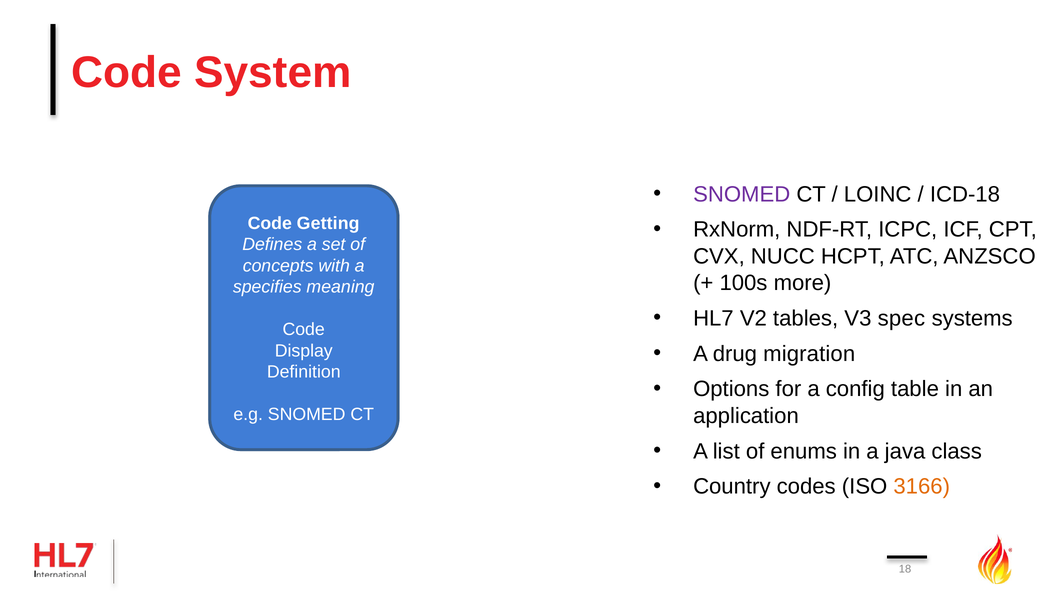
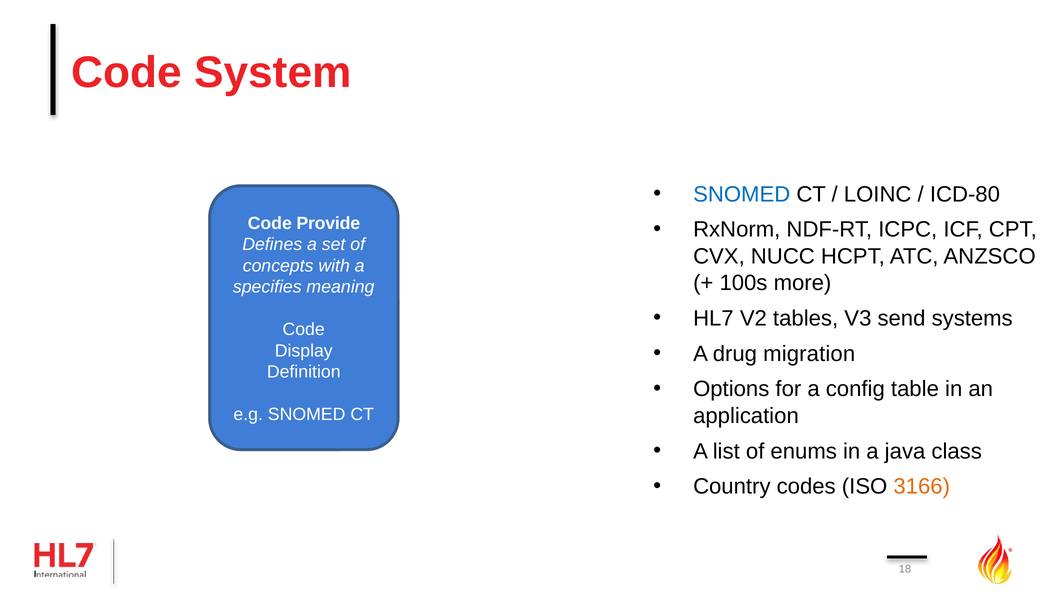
SNOMED at (742, 194) colour: purple -> blue
ICD-18: ICD-18 -> ICD-80
Getting: Getting -> Provide
spec: spec -> send
